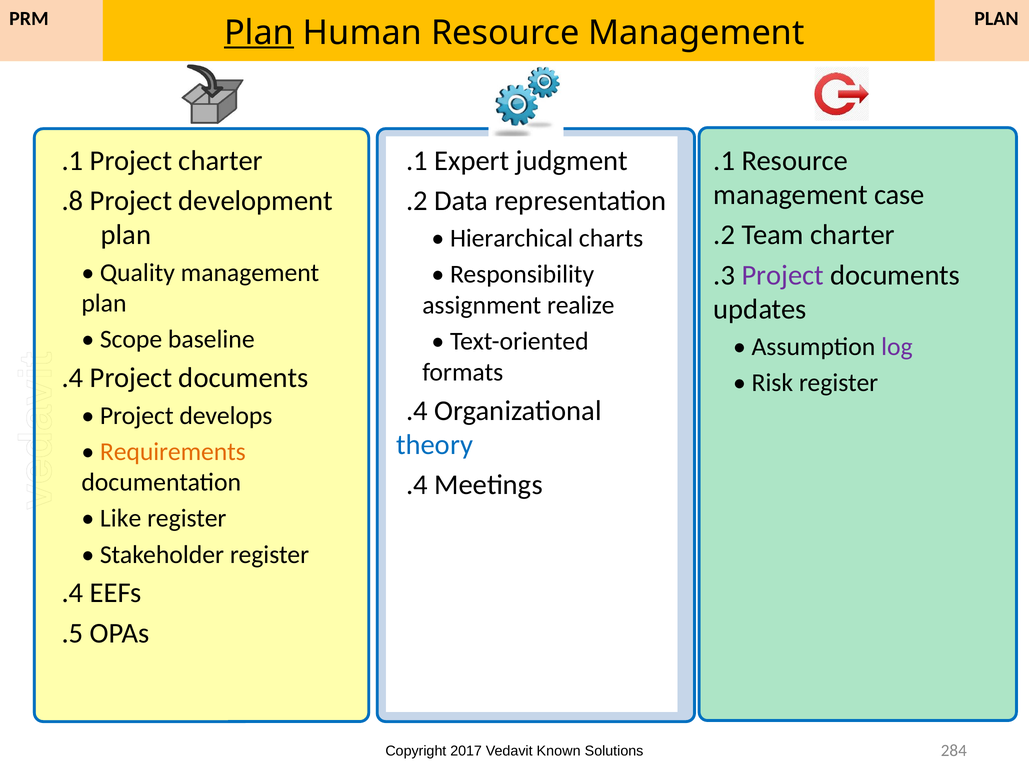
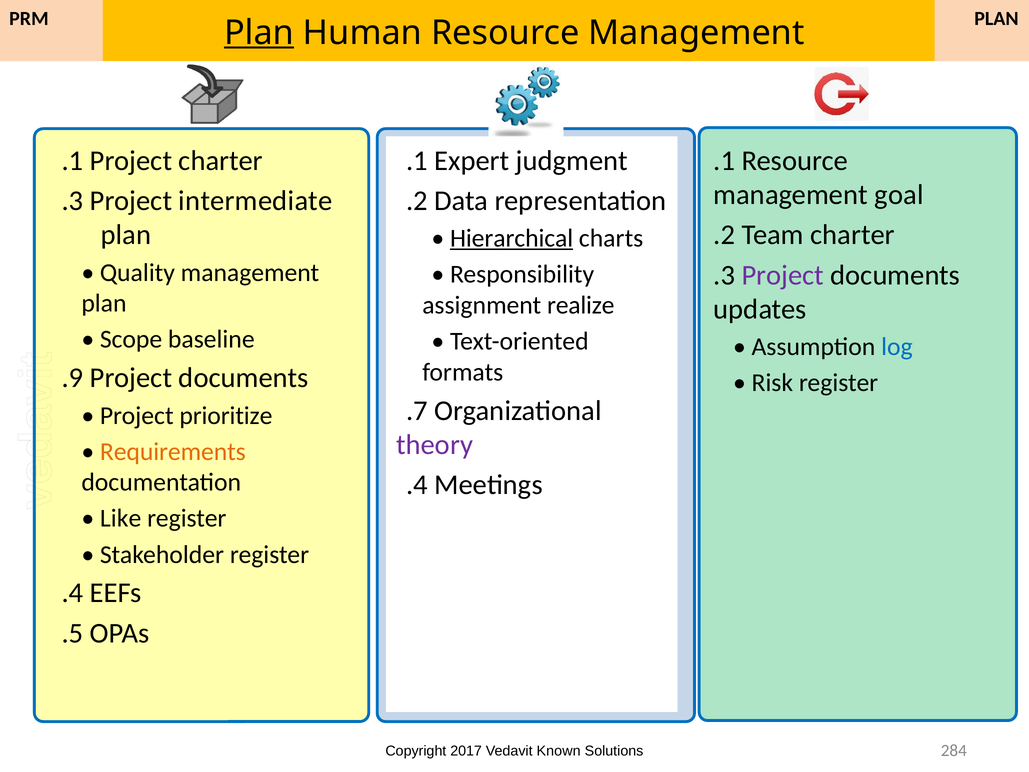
case: case -> goal
.8 at (73, 201): .8 -> .3
development: development -> intermediate
Hierarchical underline: none -> present
log colour: purple -> blue
.4 at (73, 378): .4 -> .9
.4 at (417, 410): .4 -> .7
develops: develops -> prioritize
theory colour: blue -> purple
